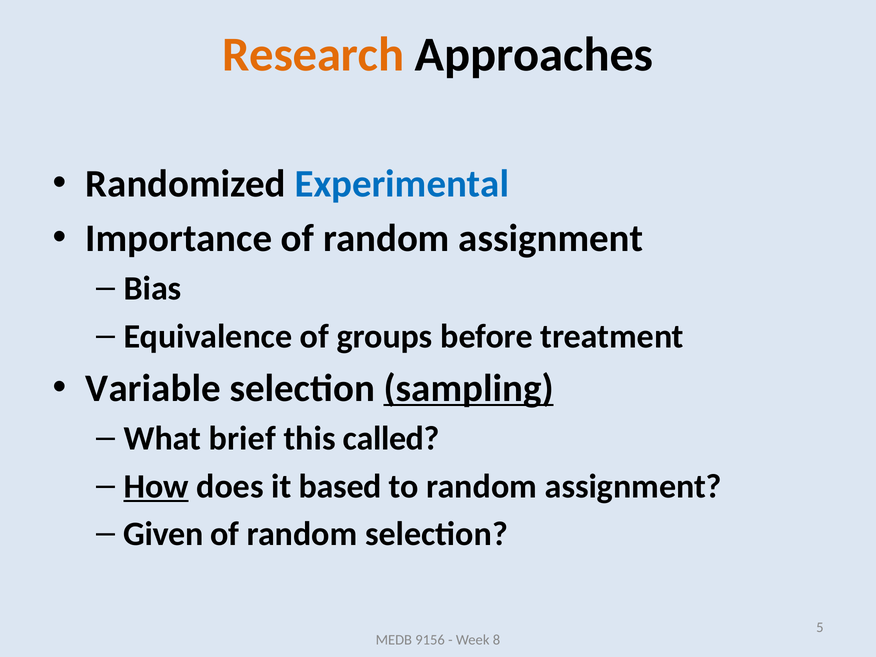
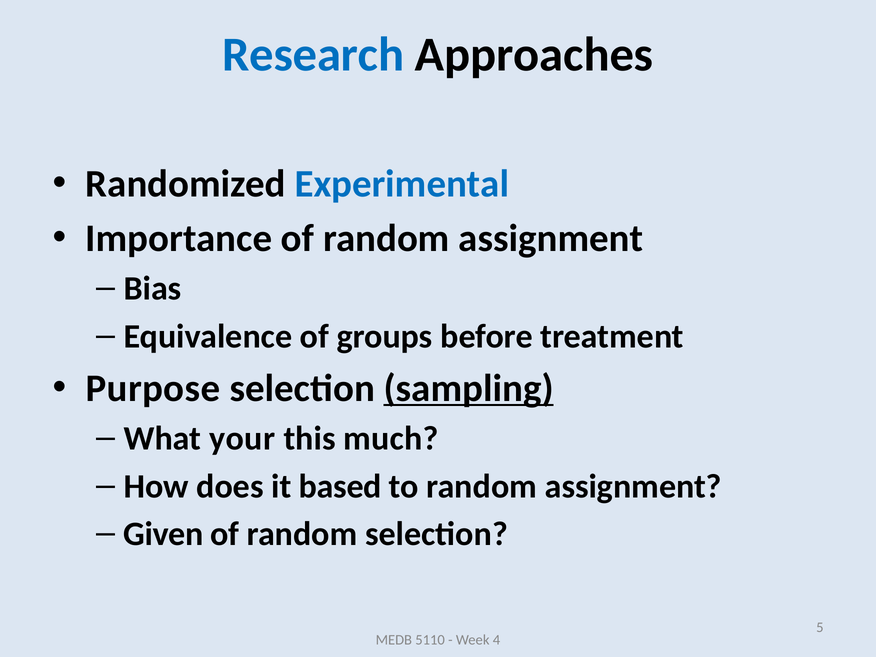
Research colour: orange -> blue
Variable: Variable -> Purpose
brief: brief -> your
called: called -> much
How underline: present -> none
9156: 9156 -> 5110
8: 8 -> 4
